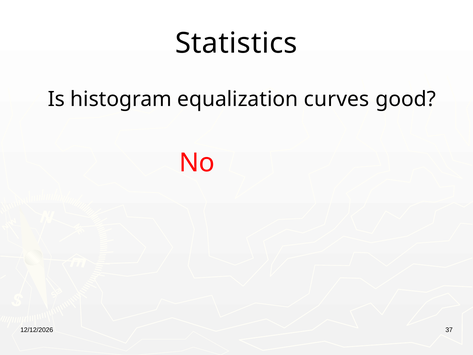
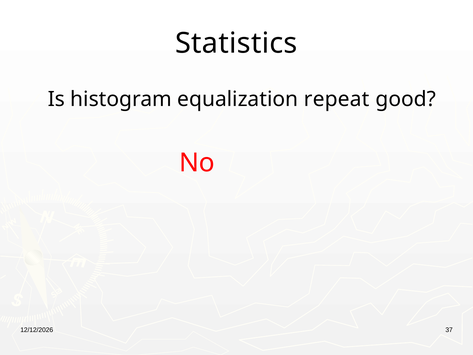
curves: curves -> repeat
